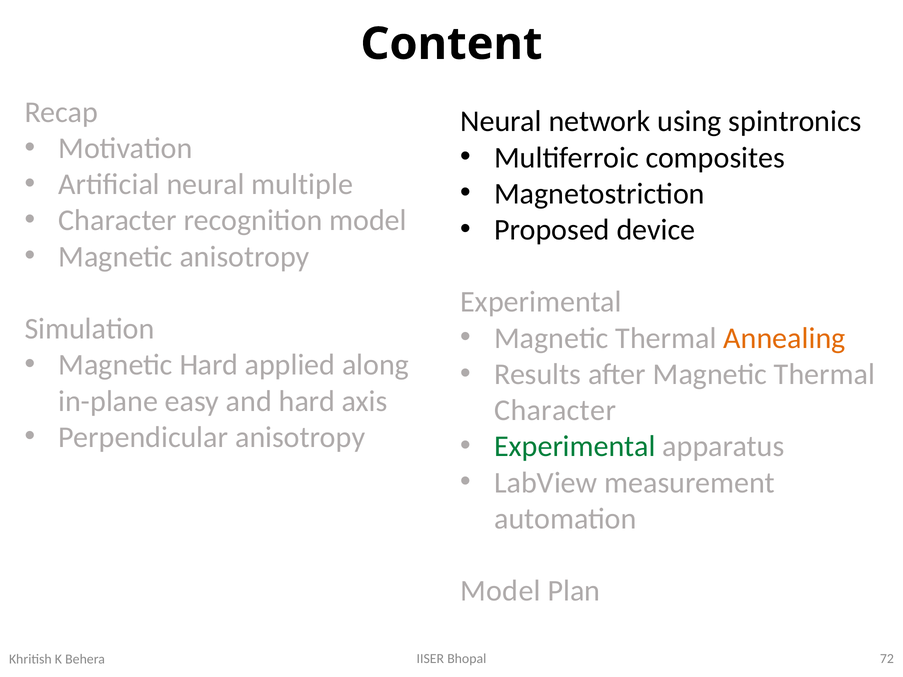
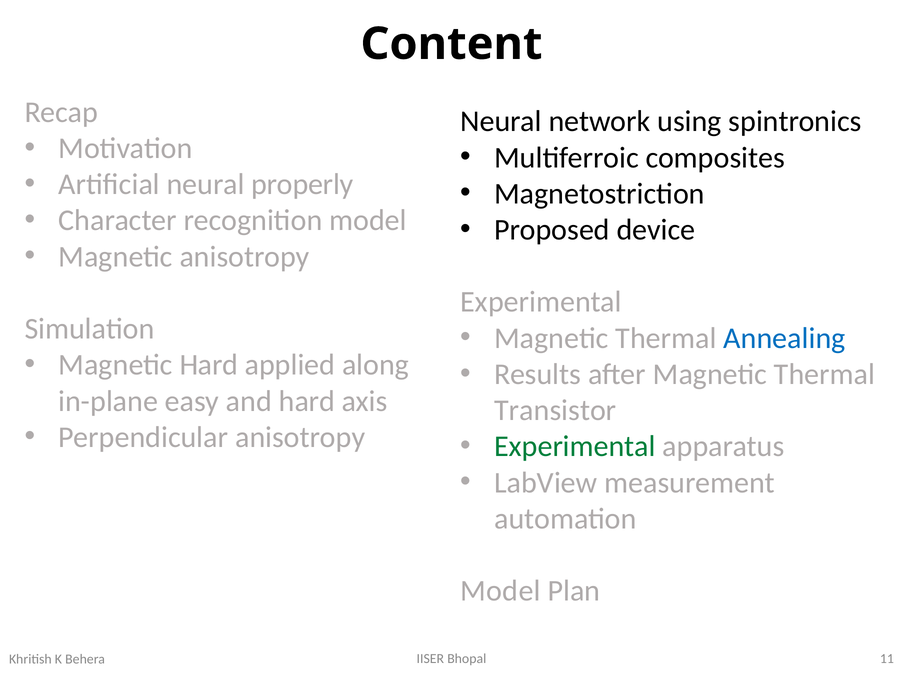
multiple: multiple -> properly
Annealing colour: orange -> blue
Character at (555, 411): Character -> Transistor
72: 72 -> 11
